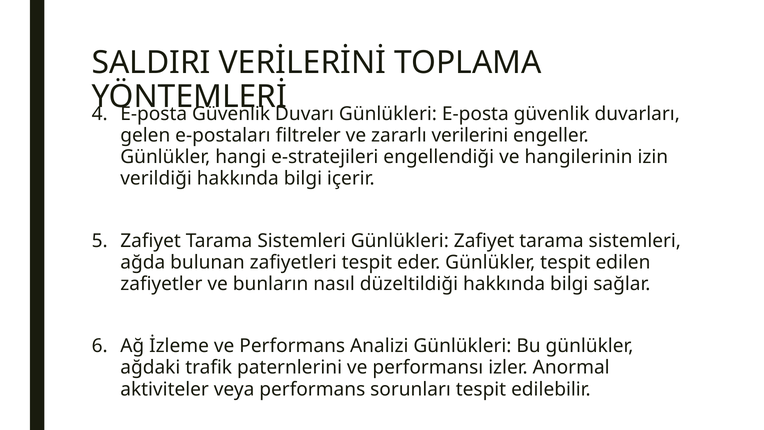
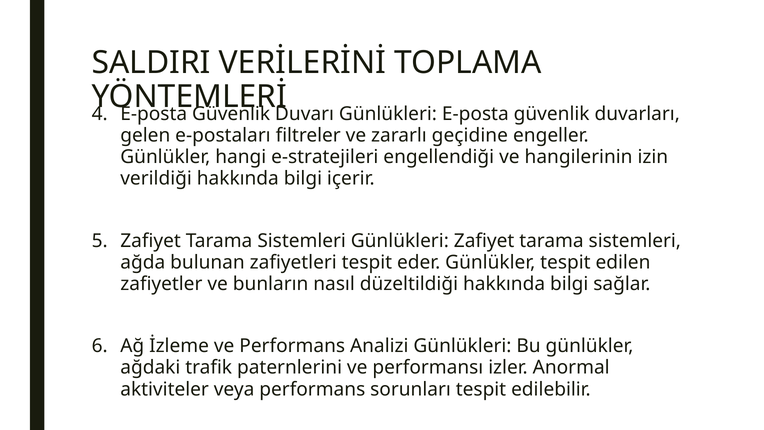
verilerini: verilerini -> geçidine
